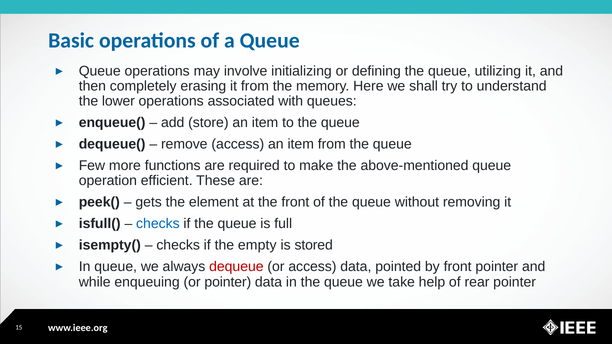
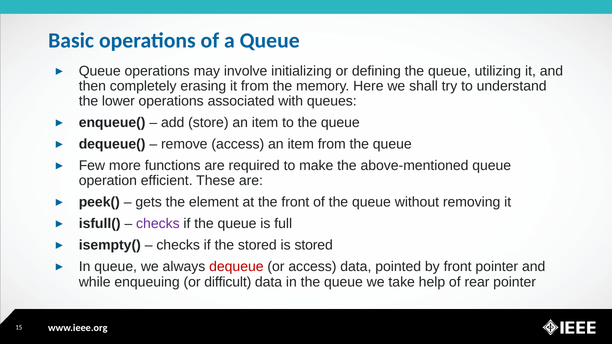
checks at (158, 224) colour: blue -> purple
the empty: empty -> stored
or pointer: pointer -> difficult
